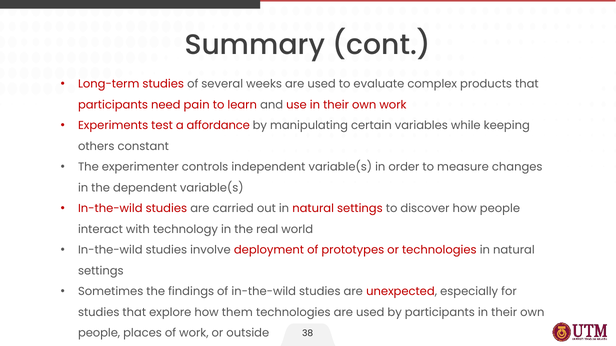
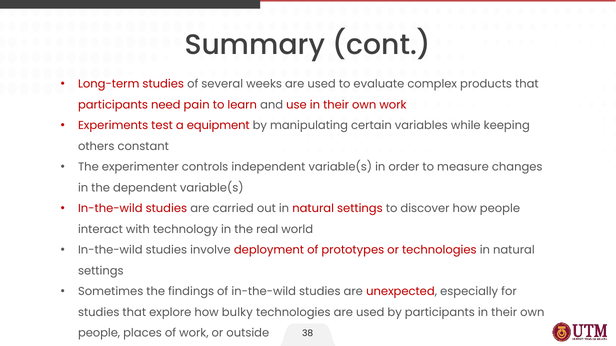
affordance: affordance -> equipment
them: them -> bulky
